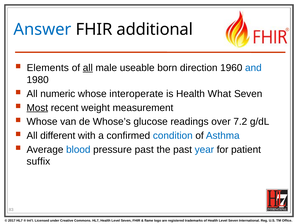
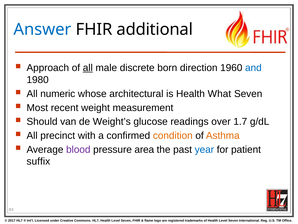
Elements: Elements -> Approach
useable: useable -> discrete
interoperate: interoperate -> architectural
Most underline: present -> none
Whose at (42, 121): Whose -> Should
Whose’s: Whose’s -> Weight’s
7.2: 7.2 -> 1.7
different: different -> precinct
condition colour: blue -> orange
Asthma colour: blue -> orange
blood colour: blue -> purple
pressure past: past -> area
